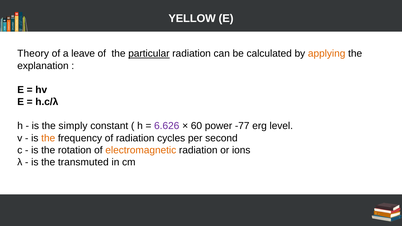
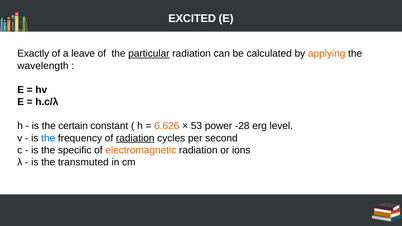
YELLOW: YELLOW -> EXCITED
Theory: Theory -> Exactly
explanation: explanation -> wavelength
simply: simply -> certain
6.626 colour: purple -> orange
60: 60 -> 53
-77: -77 -> -28
the at (48, 138) colour: orange -> blue
radiation at (135, 138) underline: none -> present
rotation: rotation -> specific
